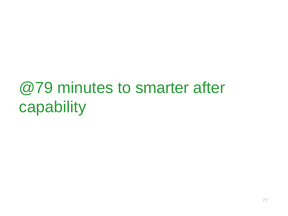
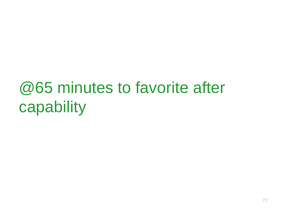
@79: @79 -> @65
smarter: smarter -> favorite
